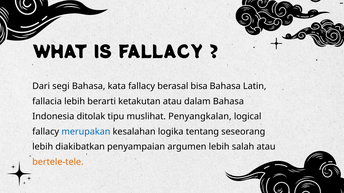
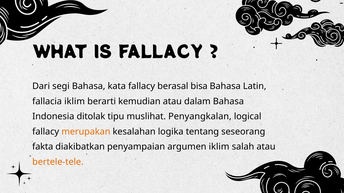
fallacia lebih: lebih -> iklim
ketakutan: ketakutan -> kemudian
merupakan colour: blue -> orange
lebih at (43, 147): lebih -> fakta
argumen lebih: lebih -> iklim
